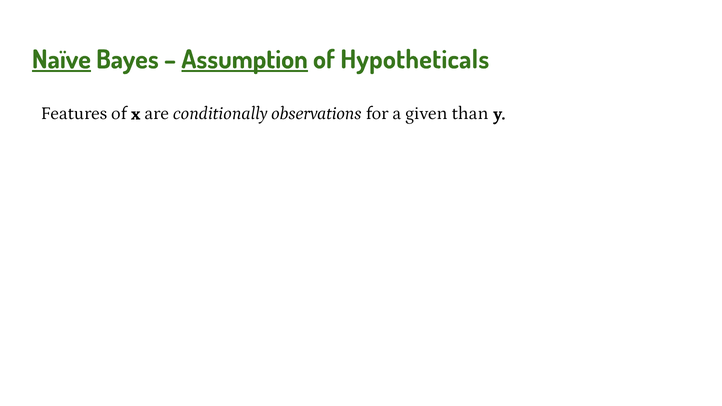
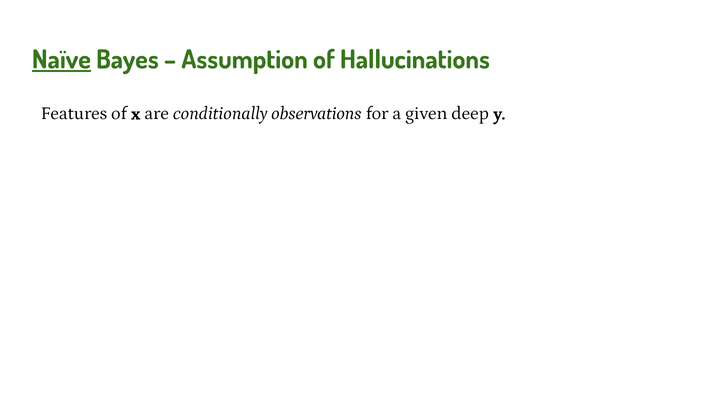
Assumption underline: present -> none
Hypotheticals: Hypotheticals -> Hallucinations
than: than -> deep
